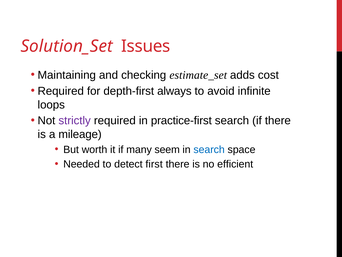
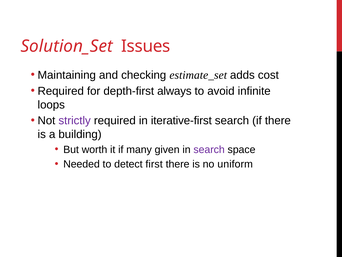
practice-first: practice-first -> iterative-first
mileage: mileage -> building
seem: seem -> given
search at (209, 149) colour: blue -> purple
efficient: efficient -> uniform
